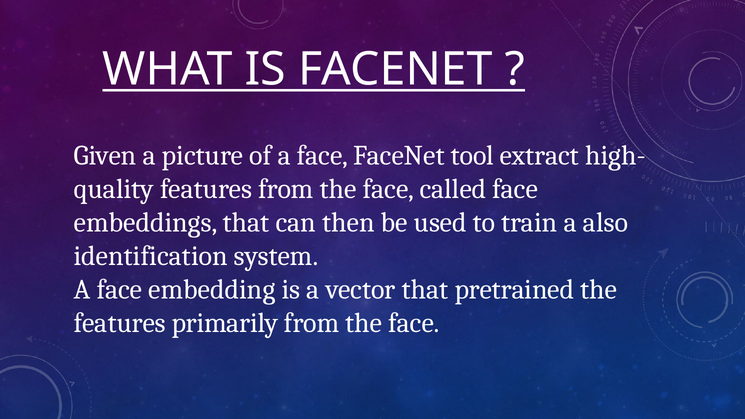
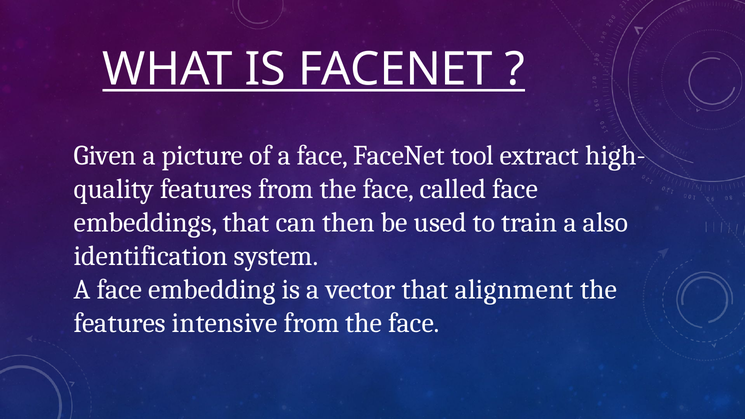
pretrained: pretrained -> alignment
primarily: primarily -> intensive
